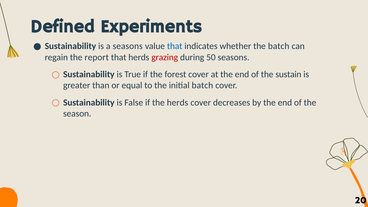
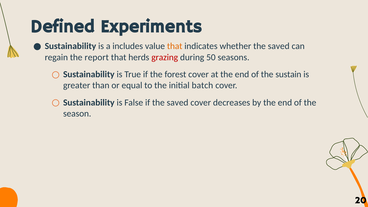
a seasons: seasons -> includes
that at (175, 46) colour: blue -> orange
whether the batch: batch -> saved
if the herds: herds -> saved
